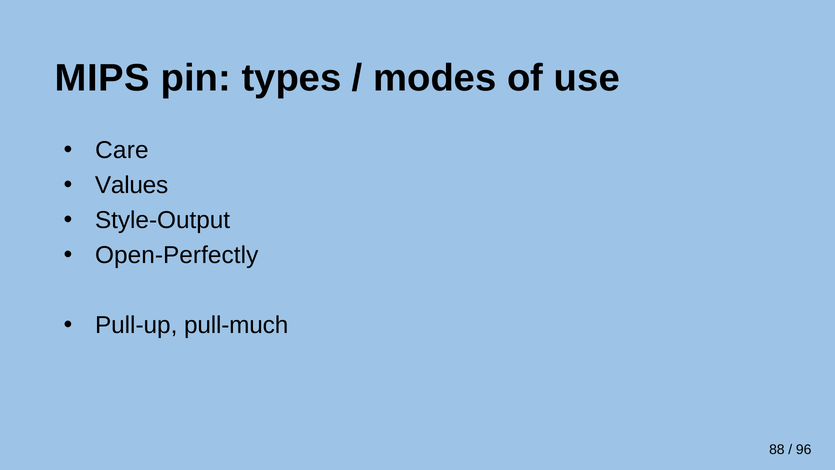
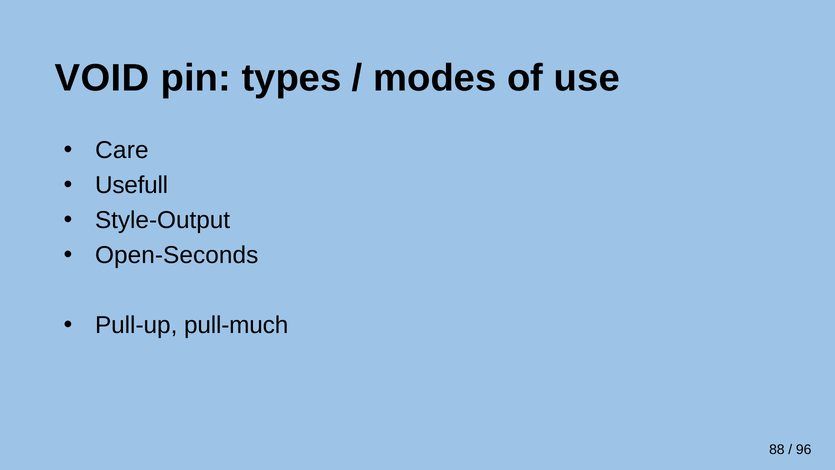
MIPS: MIPS -> VOID
Values: Values -> Usefull
Open-Perfectly: Open-Perfectly -> Open-Seconds
